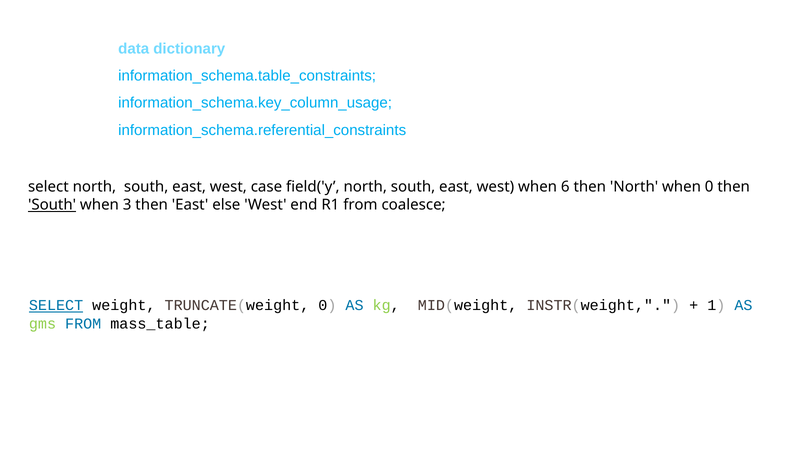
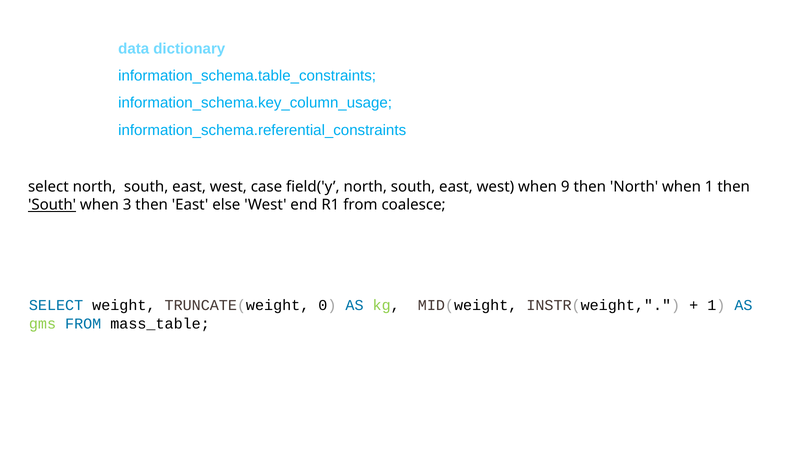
6: 6 -> 9
when 0: 0 -> 1
SELECT at (56, 306) underline: present -> none
